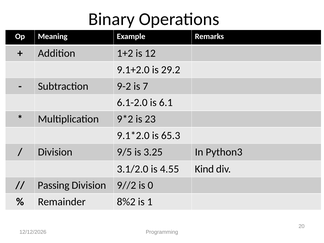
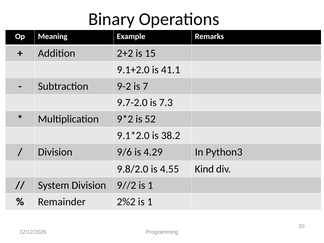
1+2: 1+2 -> 2+2
12: 12 -> 15
29.2: 29.2 -> 41.1
6.1-2.0: 6.1-2.0 -> 9.7-2.0
6.1: 6.1 -> 7.3
23: 23 -> 52
65.3: 65.3 -> 38.2
9/5: 9/5 -> 9/6
3.25: 3.25 -> 4.29
3.1/2.0: 3.1/2.0 -> 9.8/2.0
Passing: Passing -> System
9//2 is 0: 0 -> 1
8%2: 8%2 -> 2%2
